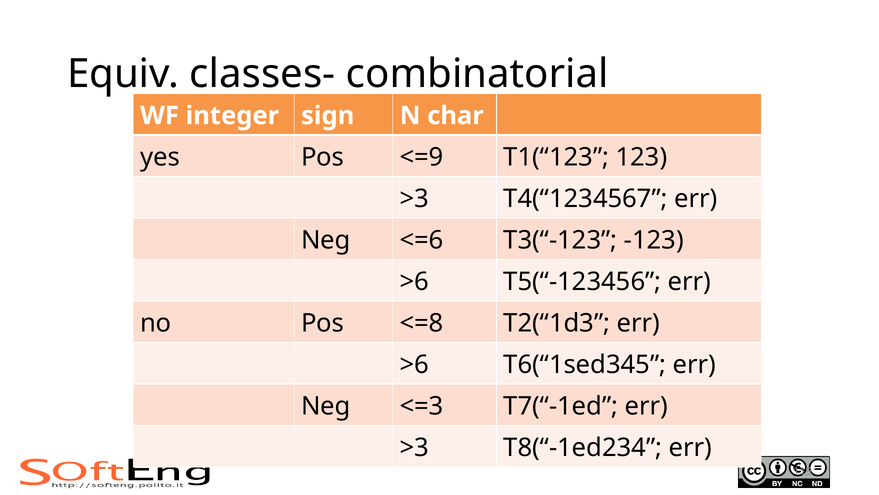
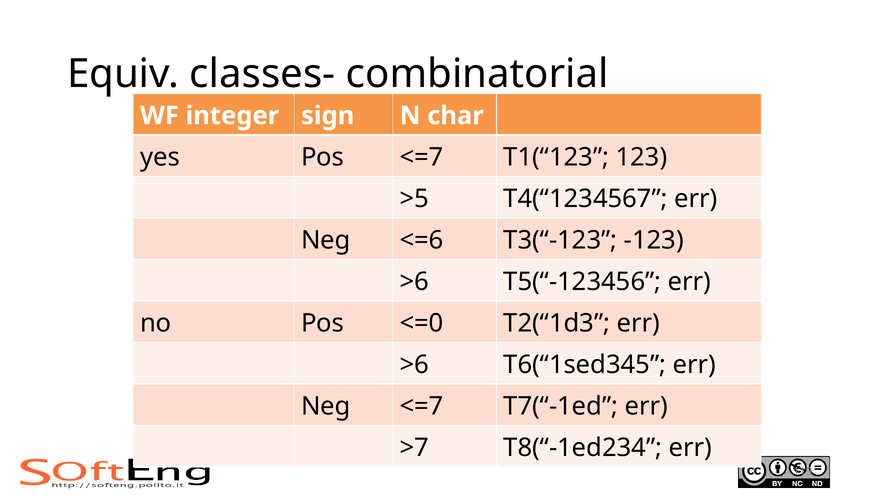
Pos <=9: <=9 -> <=7
>3 at (414, 198): >3 -> >5
<=8: <=8 -> <=0
Neg <=3: <=3 -> <=7
>3 at (414, 447): >3 -> >7
